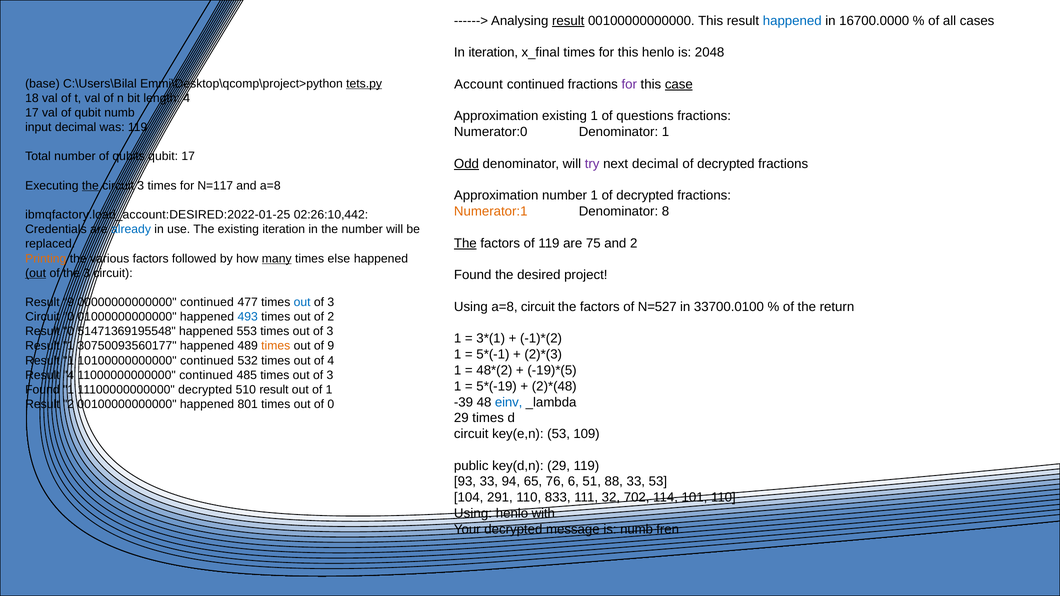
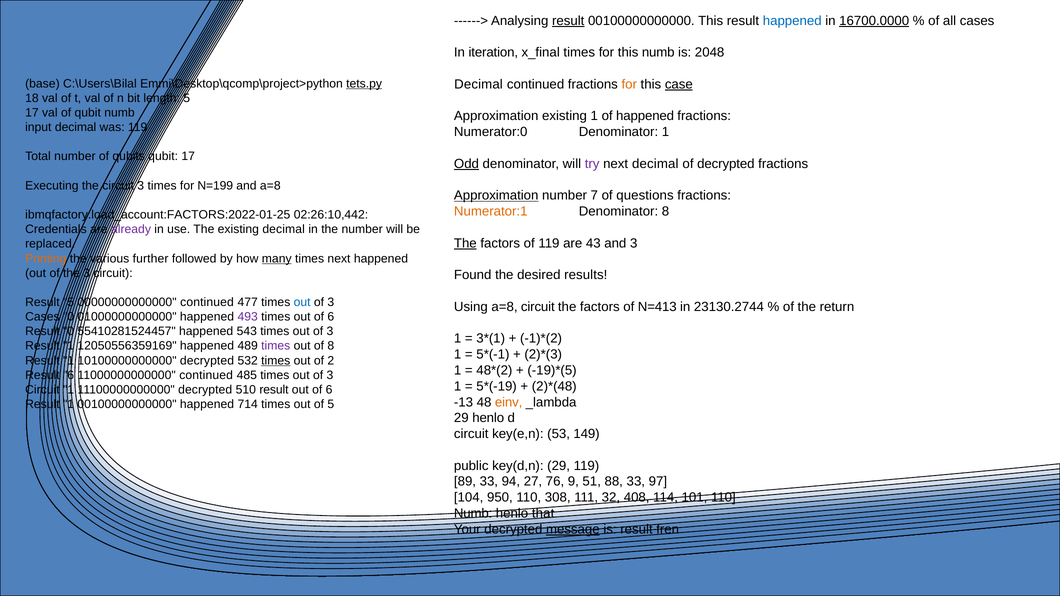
16700.0000 underline: none -> present
this henlo: henlo -> numb
Account at (479, 84): Account -> Decimal
for at (629, 84) colour: purple -> orange
length 4: 4 -> 5
of questions: questions -> happened
the at (90, 186) underline: present -> none
N=117: N=117 -> N=199
Approximation at (496, 196) underline: none -> present
number 1: 1 -> 7
decrypted at (645, 196): decrypted -> questions
ibmqfactory.load_account:DESIRED:2022-01-25: ibmqfactory.load_account:DESIRED:2022-01-25 -> ibmqfactory.load_account:FACTORS:2022-01-25
already colour: blue -> purple
existing iteration: iteration -> decimal
75: 75 -> 43
and 2: 2 -> 3
various factors: factors -> further
times else: else -> next
out at (36, 273) underline: present -> none
project: project -> results
Result 9: 9 -> 5
N=527: N=527 -> N=413
33700.0100: 33700.0100 -> 23130.2744
Circuit at (42, 317): Circuit -> Cases
493 colour: blue -> purple
times out of 2: 2 -> 6
51471369195548: 51471369195548 -> 55410281524457
553: 553 -> 543
30750093560177: 30750093560177 -> 12050556359169
times at (276, 346) colour: orange -> purple
of 9: 9 -> 8
10100000000000 continued: continued -> decrypted
times at (276, 361) underline: none -> present
of 4: 4 -> 2
Result 4: 4 -> 6
Found at (42, 390): Found -> Circuit
1 at (329, 390): 1 -> 6
-39: -39 -> -13
einv colour: blue -> orange
2 at (69, 404): 2 -> 1
801: 801 -> 714
of 0: 0 -> 5
29 times: times -> henlo
109: 109 -> 149
93: 93 -> 89
65: 65 -> 27
6: 6 -> 9
33 53: 53 -> 97
291: 291 -> 950
833: 833 -> 308
702: 702 -> 408
Using at (473, 514): Using -> Numb
with: with -> that
message underline: none -> present
is numb: numb -> result
